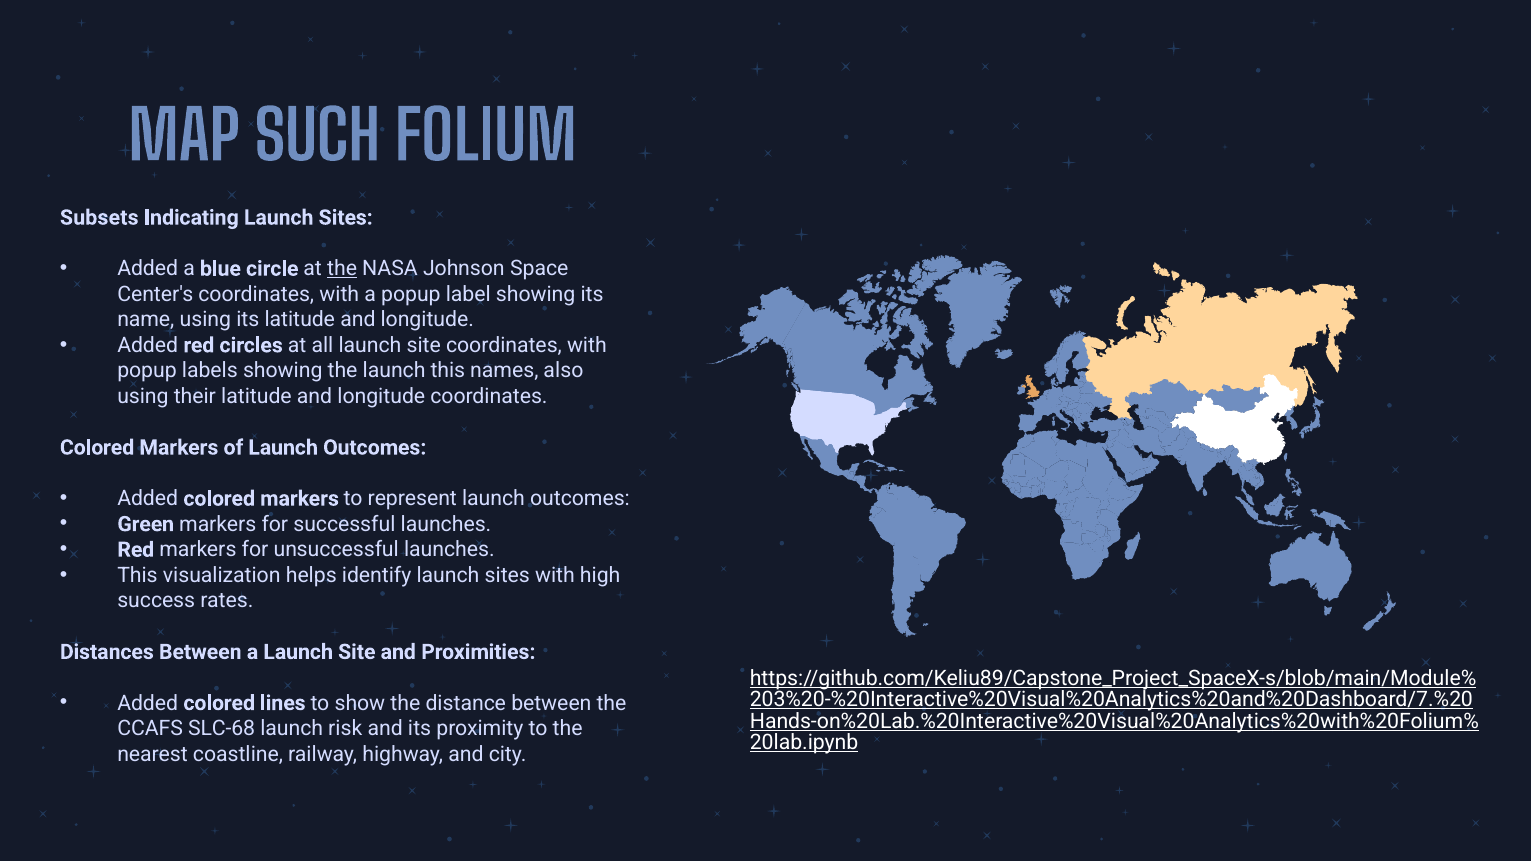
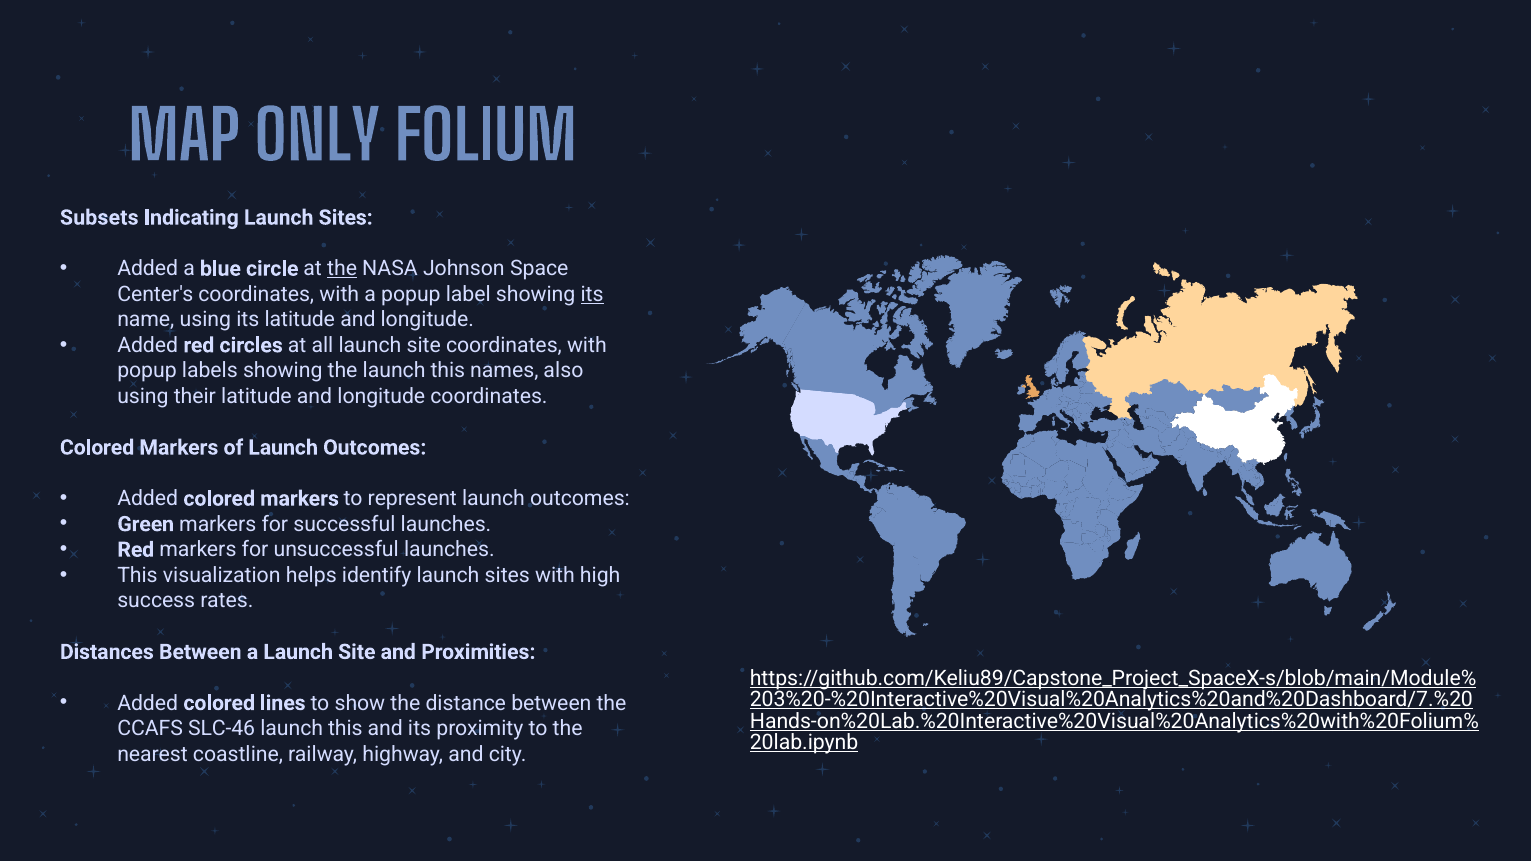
SUCH: SUCH -> ONLY
its at (592, 294) underline: none -> present
SLC-68: SLC-68 -> SLC-46
risk at (345, 729): risk -> this
